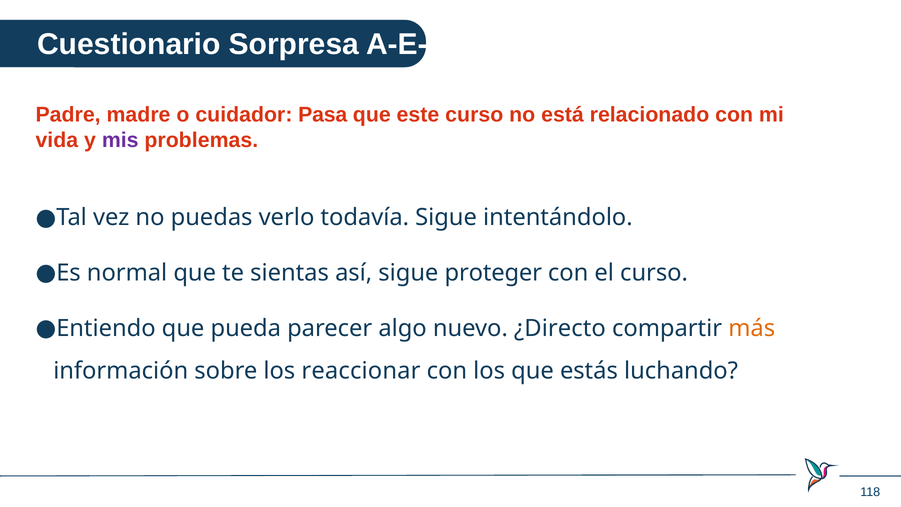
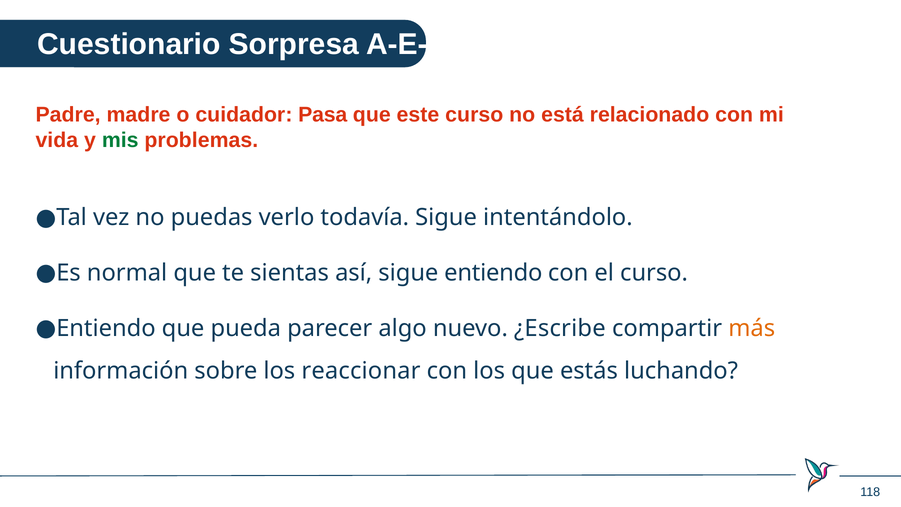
mis colour: purple -> green
sigue proteger: proteger -> entiendo
¿Directo: ¿Directo -> ¿Escribe
